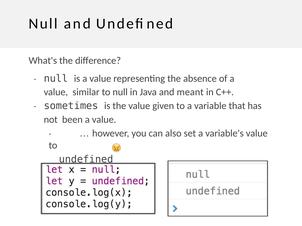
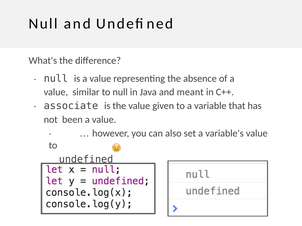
sometimes: sometimes -> associate
